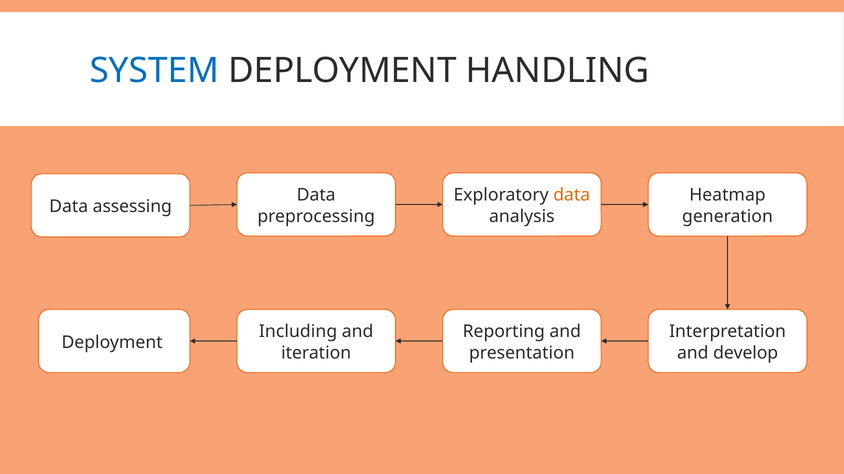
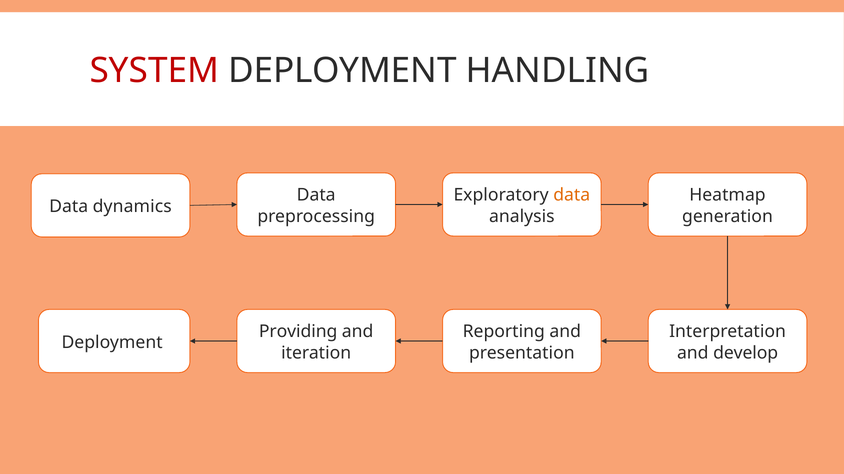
SYSTEM colour: blue -> red
assessing: assessing -> dynamics
Including: Including -> Providing
